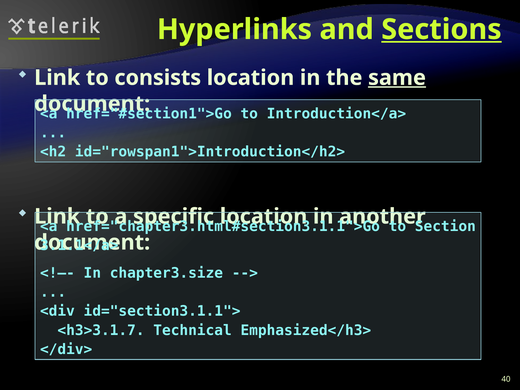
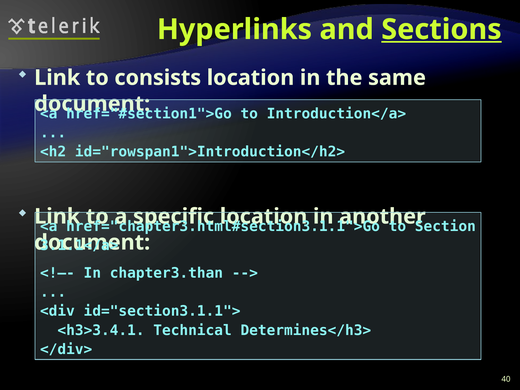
same underline: present -> none
chapter3.size: chapter3.size -> chapter3.than
<h3>3.1.7: <h3>3.1.7 -> <h3>3.4.1
Emphasized</h3>: Emphasized</h3> -> Determines</h3>
